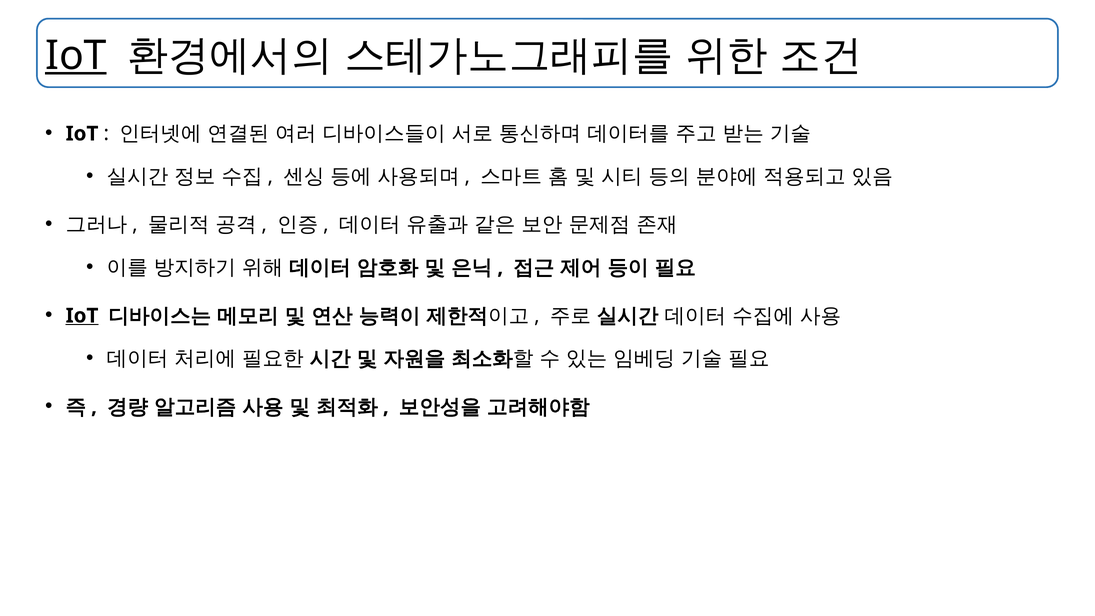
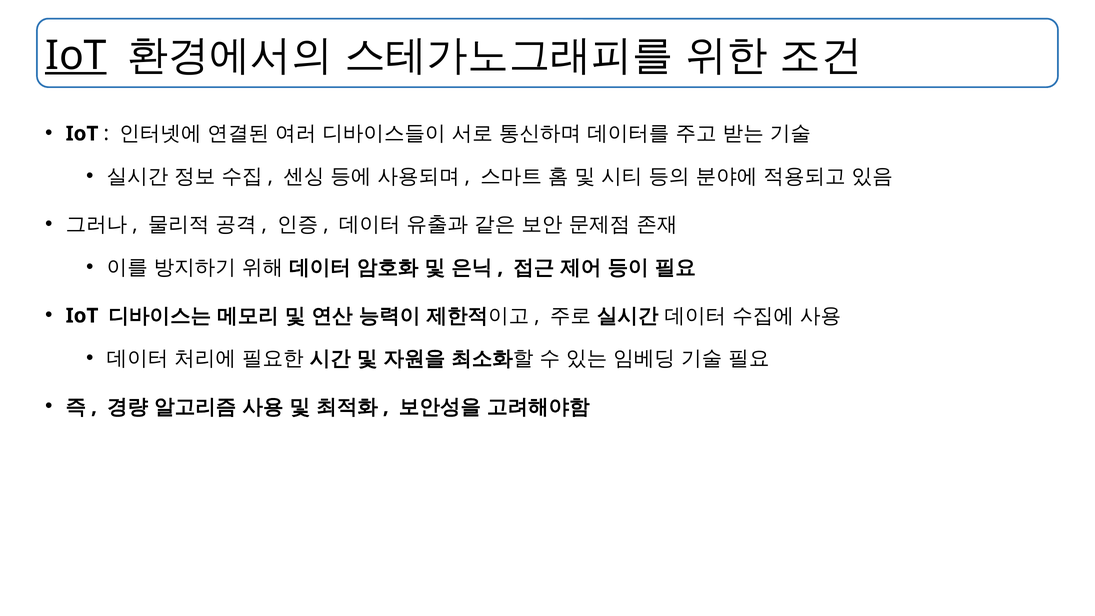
IoT at (82, 316) underline: present -> none
